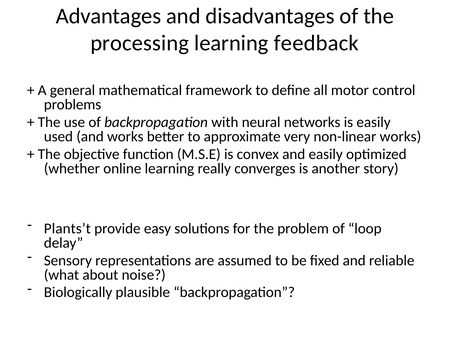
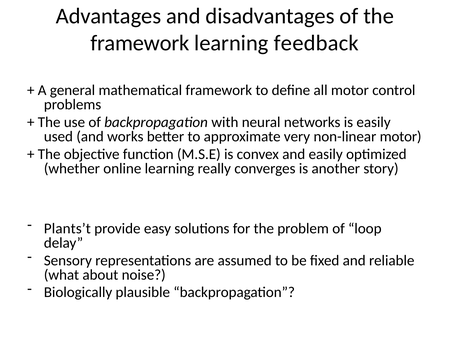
processing at (140, 43): processing -> framework
non-linear works: works -> motor
